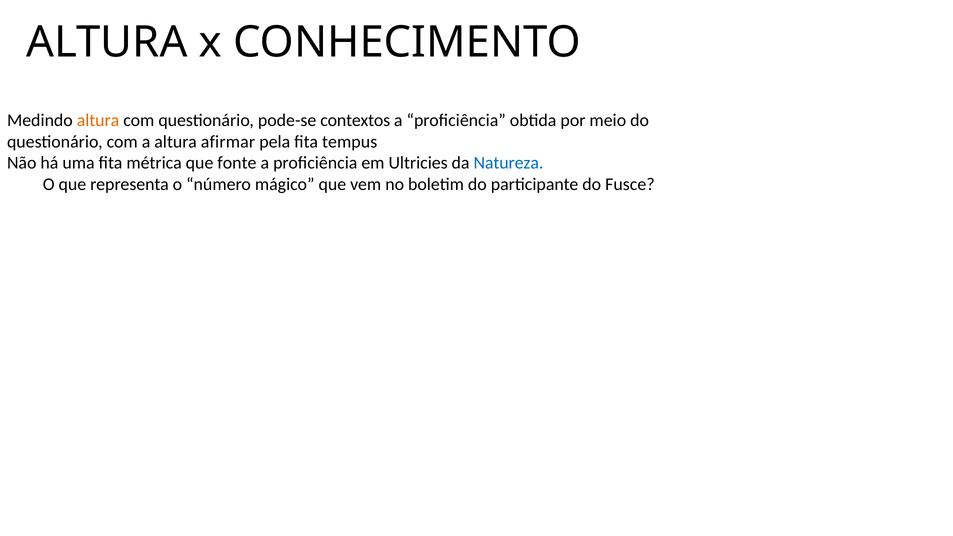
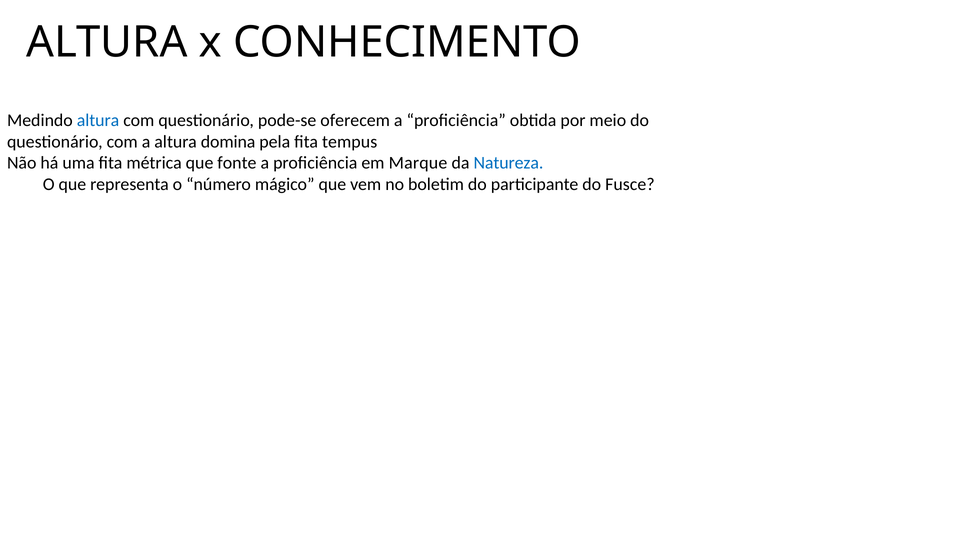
altura at (98, 120) colour: orange -> blue
contextos: contextos -> oferecem
afirmar: afirmar -> domina
Ultricies: Ultricies -> Marque
